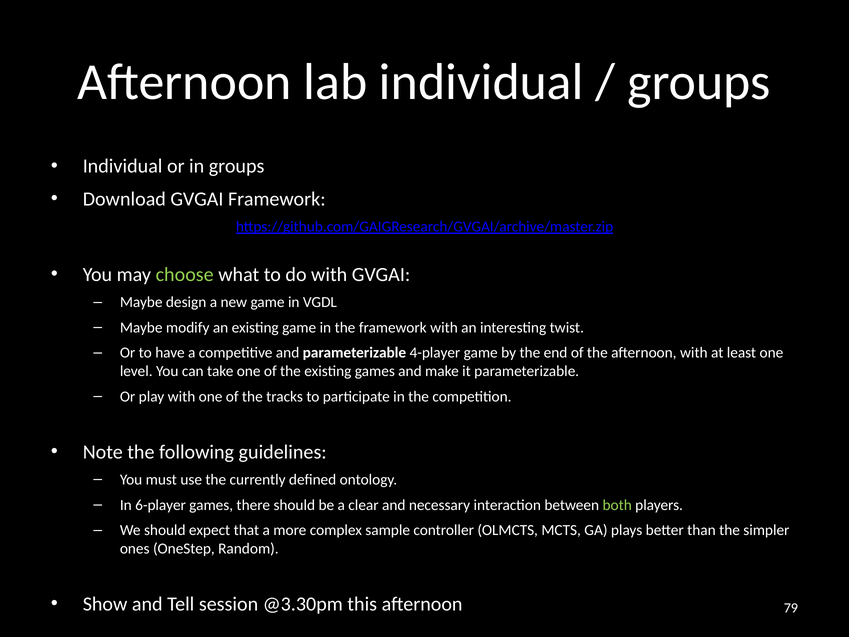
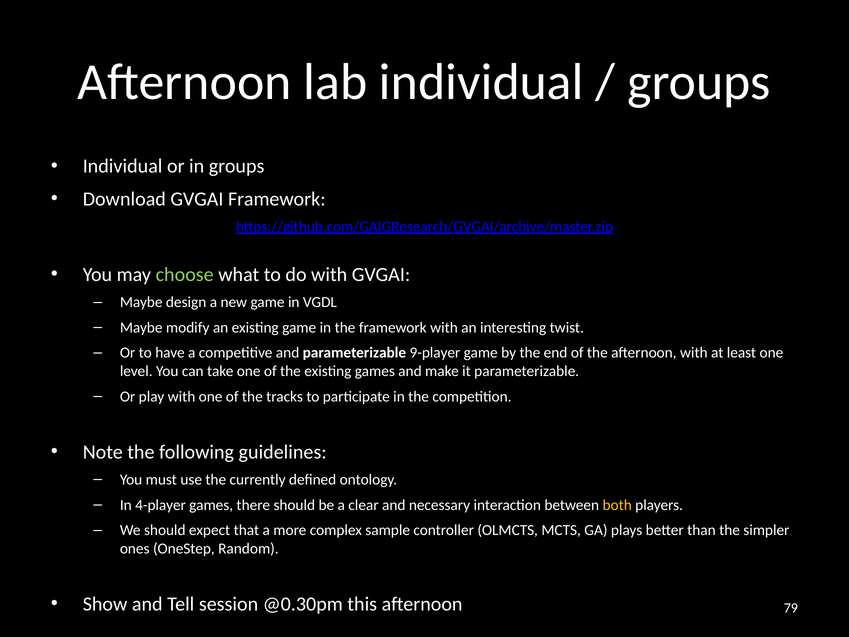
4-player: 4-player -> 9-player
6-player: 6-player -> 4-player
both colour: light green -> yellow
@3.30pm: @3.30pm -> @0.30pm
